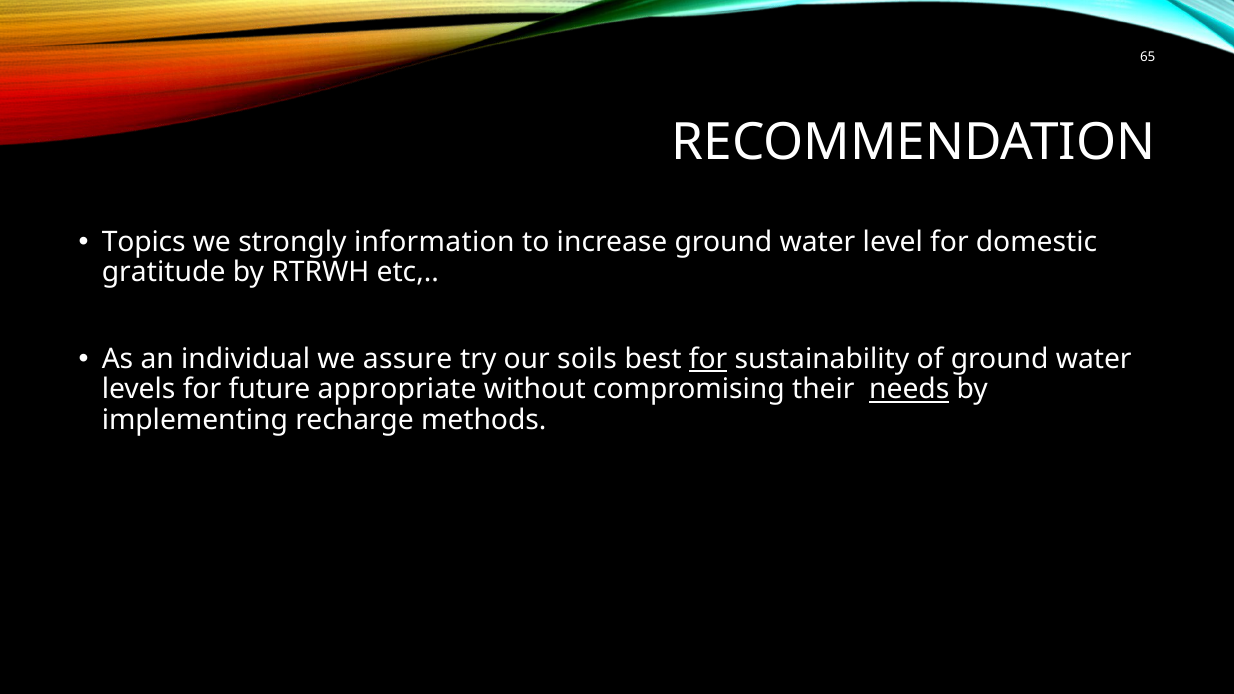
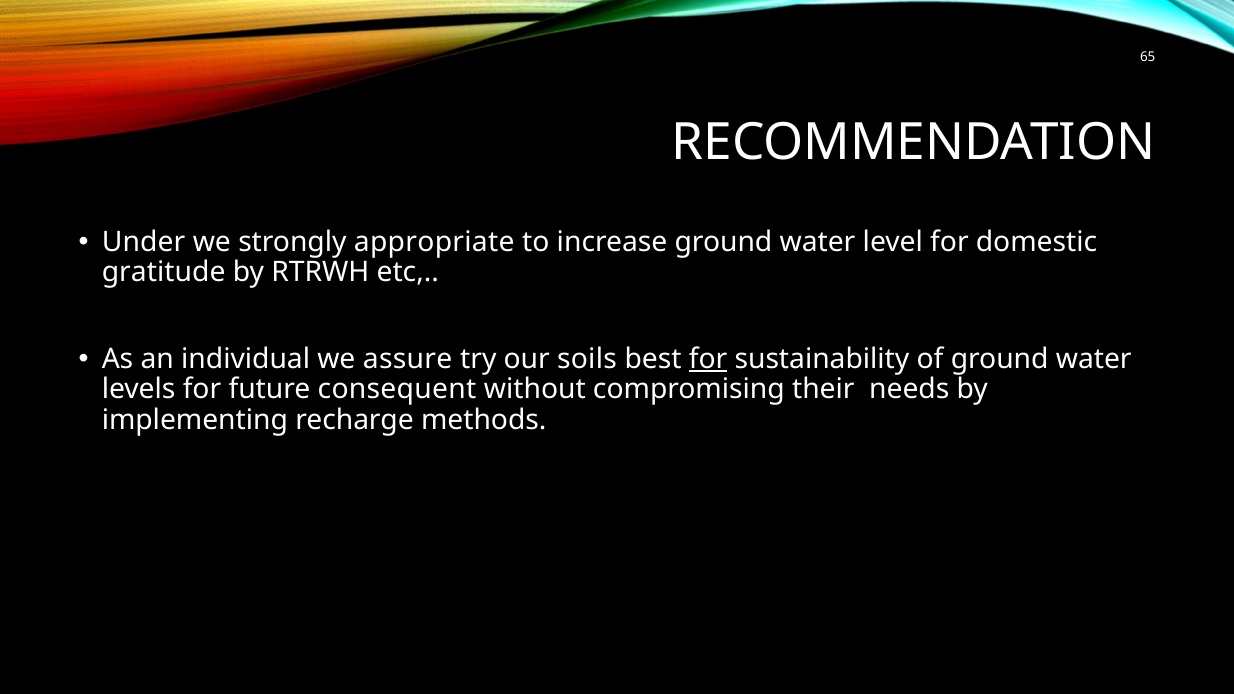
Topics: Topics -> Under
information: information -> appropriate
appropriate: appropriate -> consequent
needs underline: present -> none
